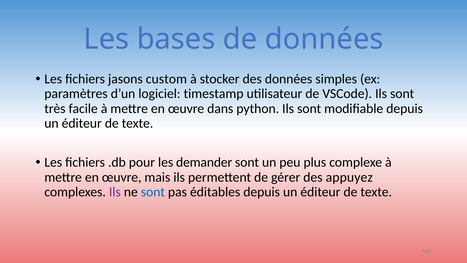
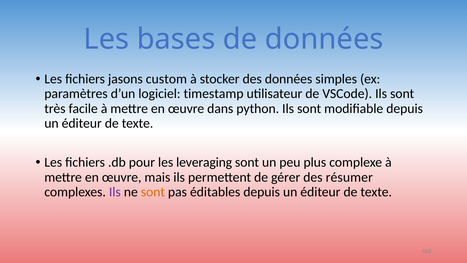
demander: demander -> leveraging
appuyez: appuyez -> résumer
sont at (153, 192) colour: blue -> orange
